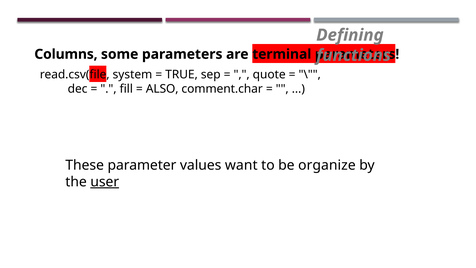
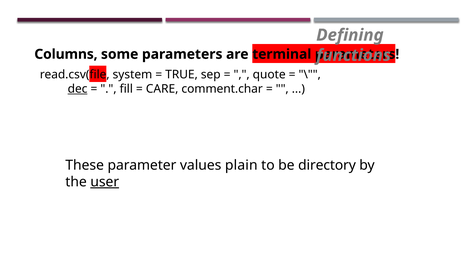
dec underline: none -> present
ALSO: ALSO -> CARE
want: want -> plain
organize: organize -> directory
